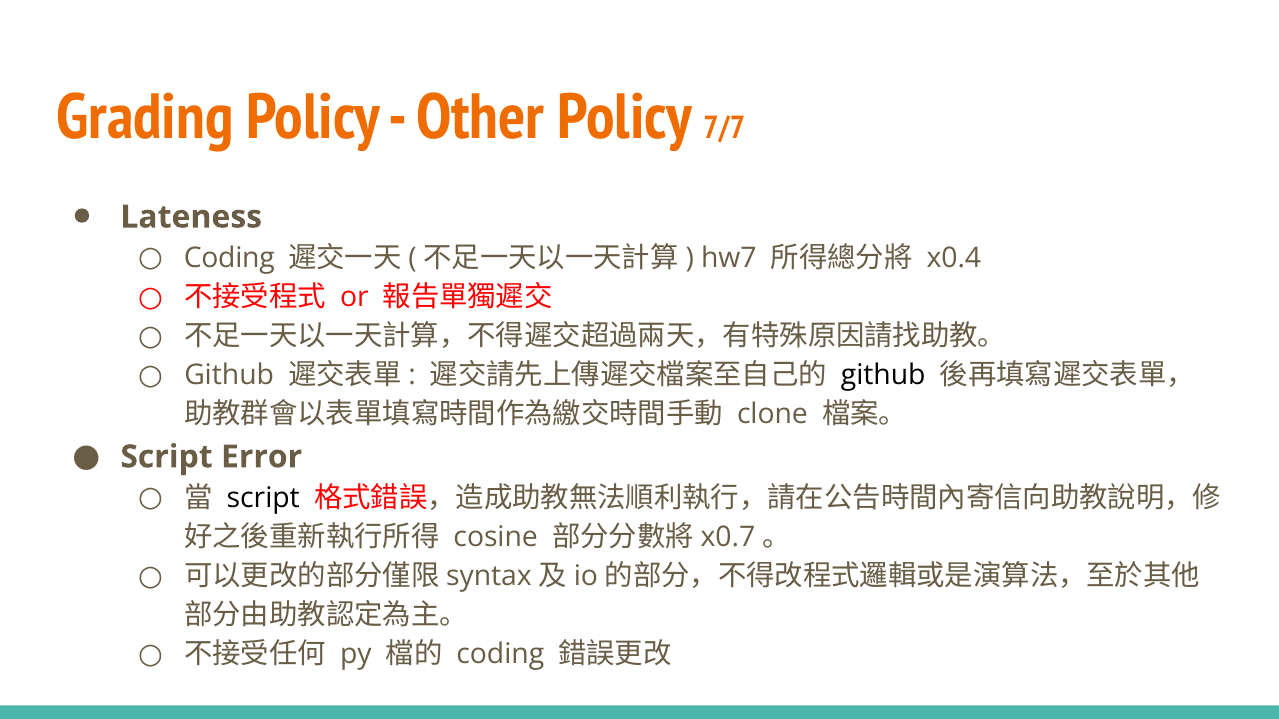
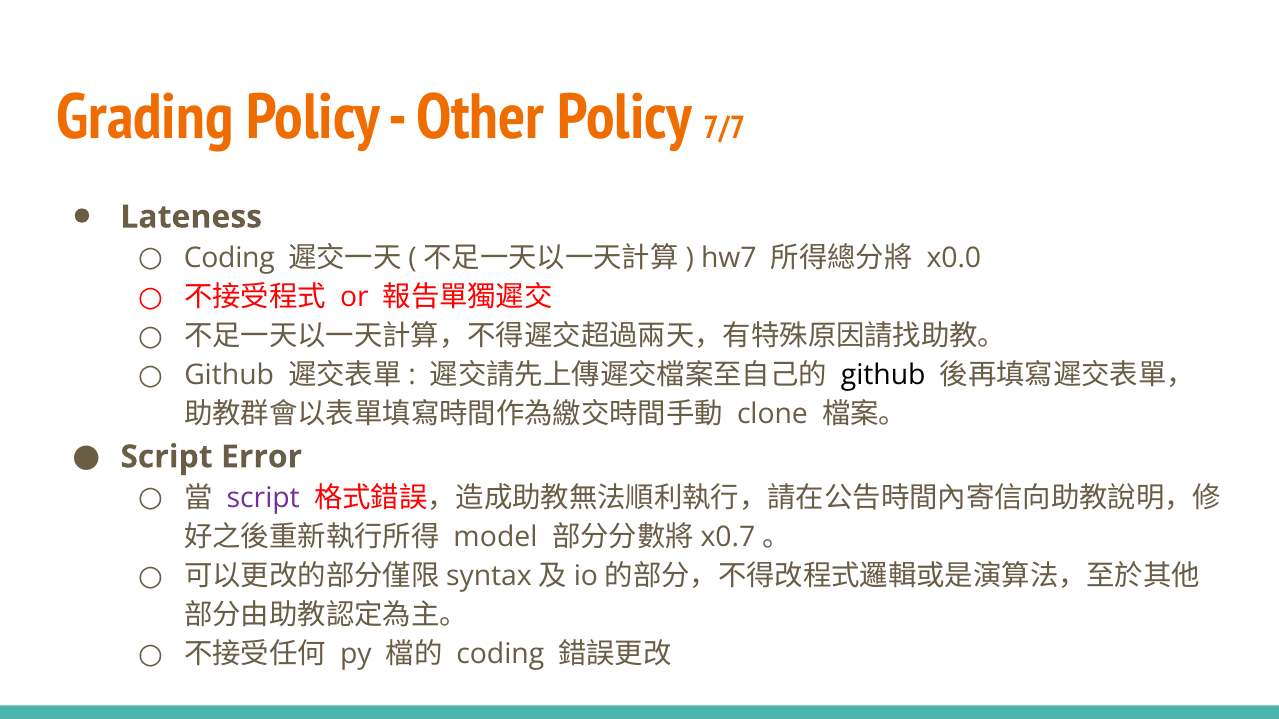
x0.4: x0.4 -> x0.0
script at (263, 498) colour: black -> purple
cosine: cosine -> model
